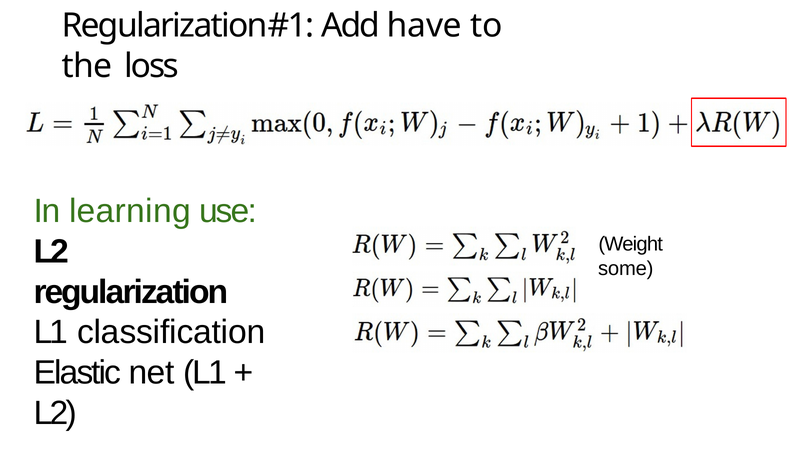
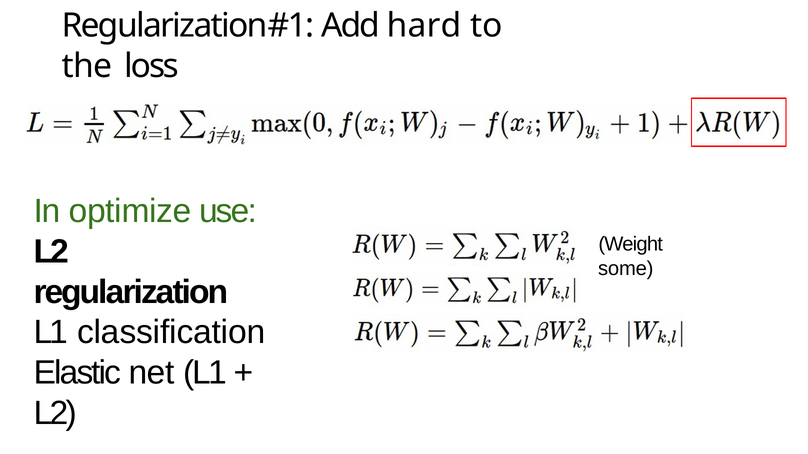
have: have -> hard
learning: learning -> optimize
